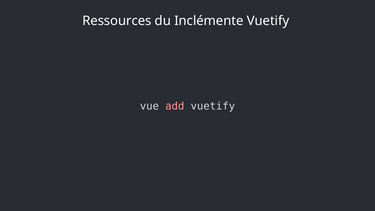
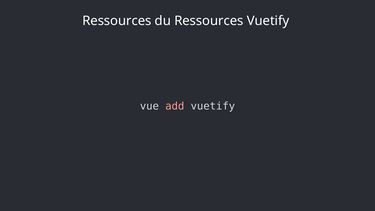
du Inclémente: Inclémente -> Ressources
